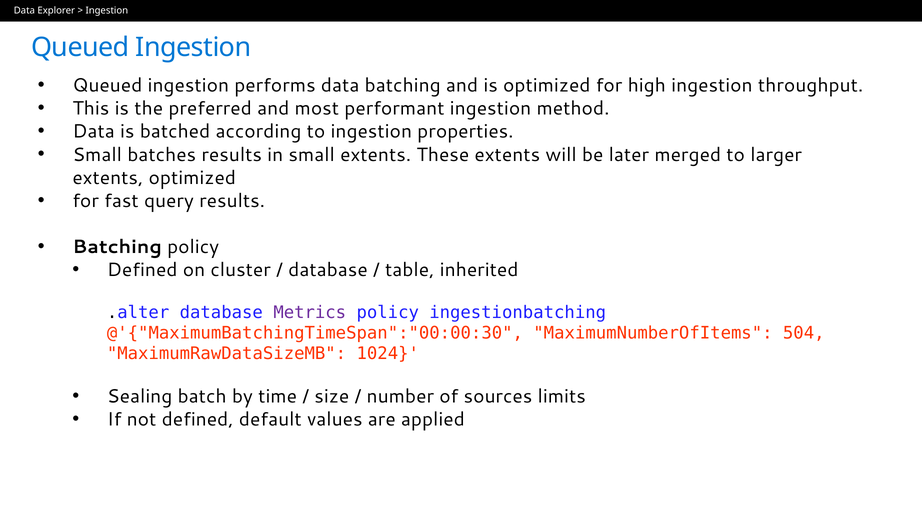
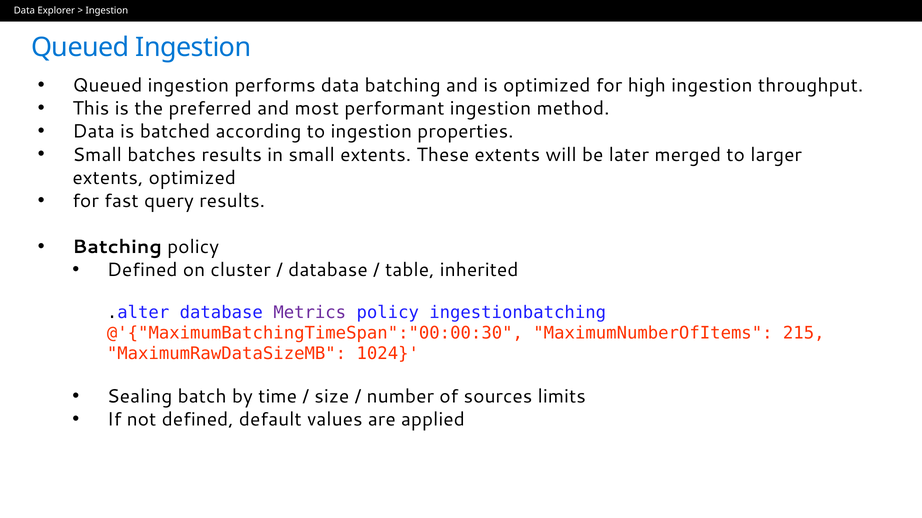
504: 504 -> 215
